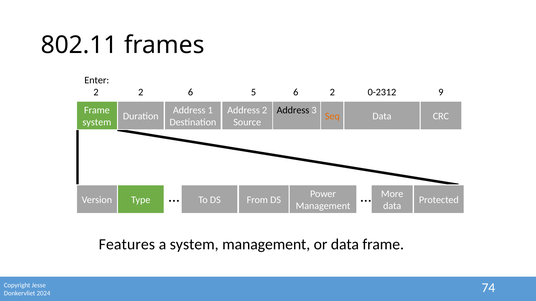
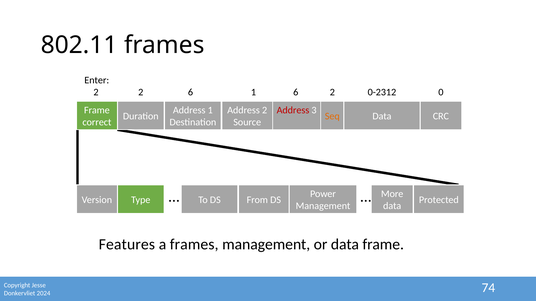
6 5: 5 -> 1
9: 9 -> 0
Address at (293, 110) colour: black -> red
system at (97, 122): system -> correct
a system: system -> frames
